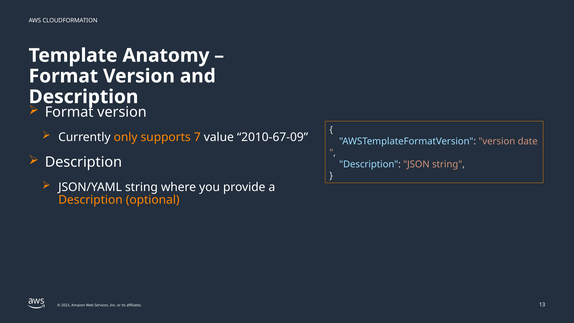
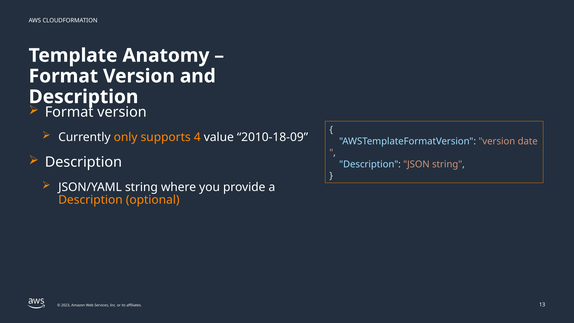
7: 7 -> 4
2010-67-09: 2010-67-09 -> 2010-18-09
